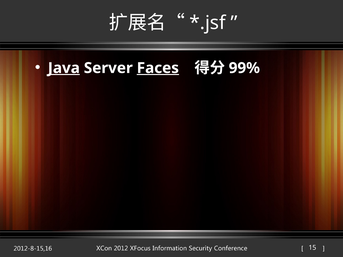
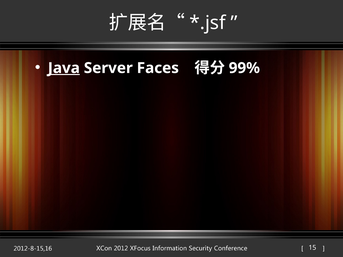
Faces underline: present -> none
